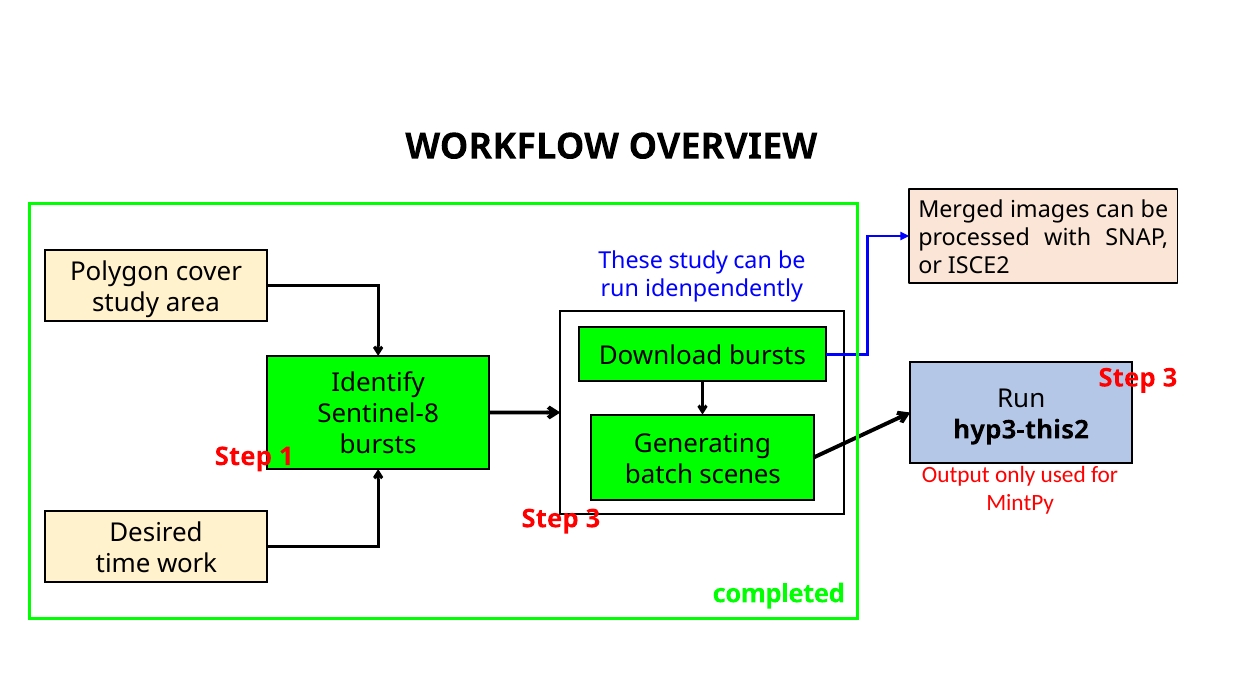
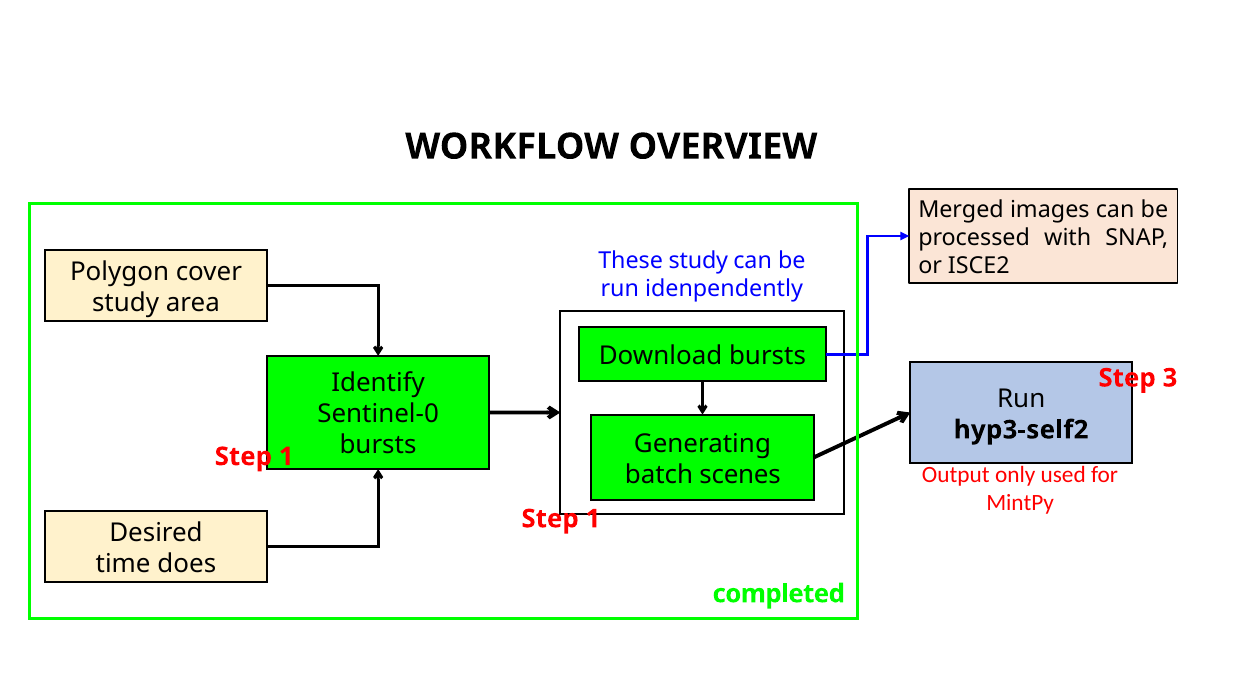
Sentinel-8: Sentinel-8 -> Sentinel-0
hyp3-this2: hyp3-this2 -> hyp3-self2
3 at (593, 519): 3 -> 1
work: work -> does
